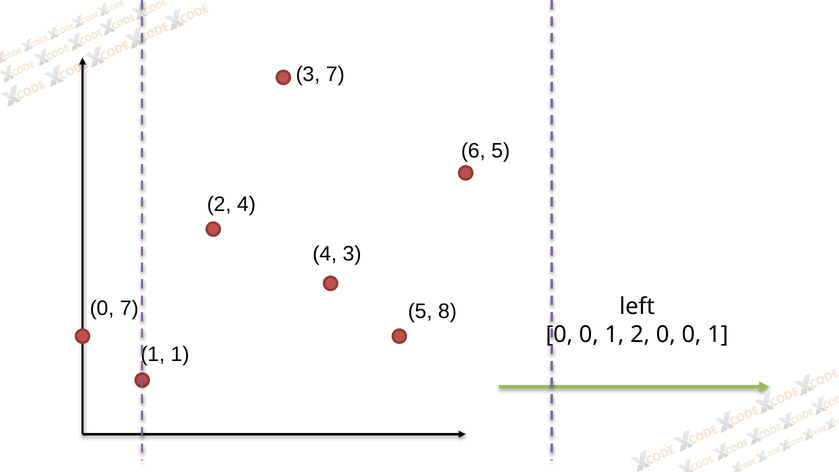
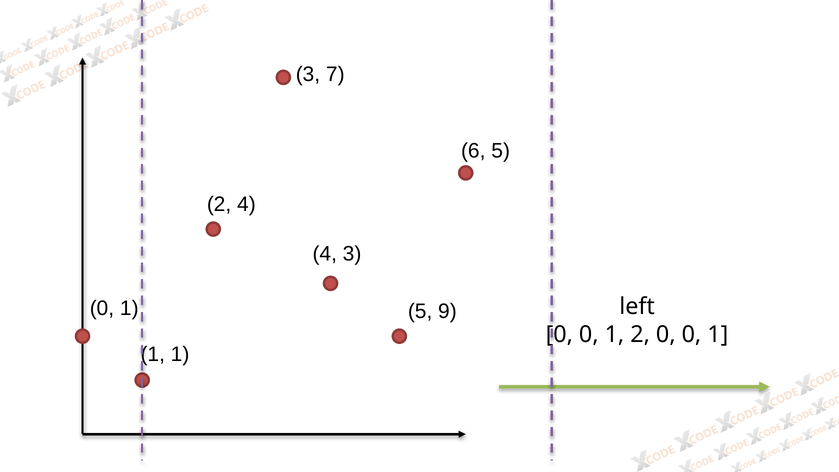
7 at (129, 308): 7 -> 1
8: 8 -> 9
